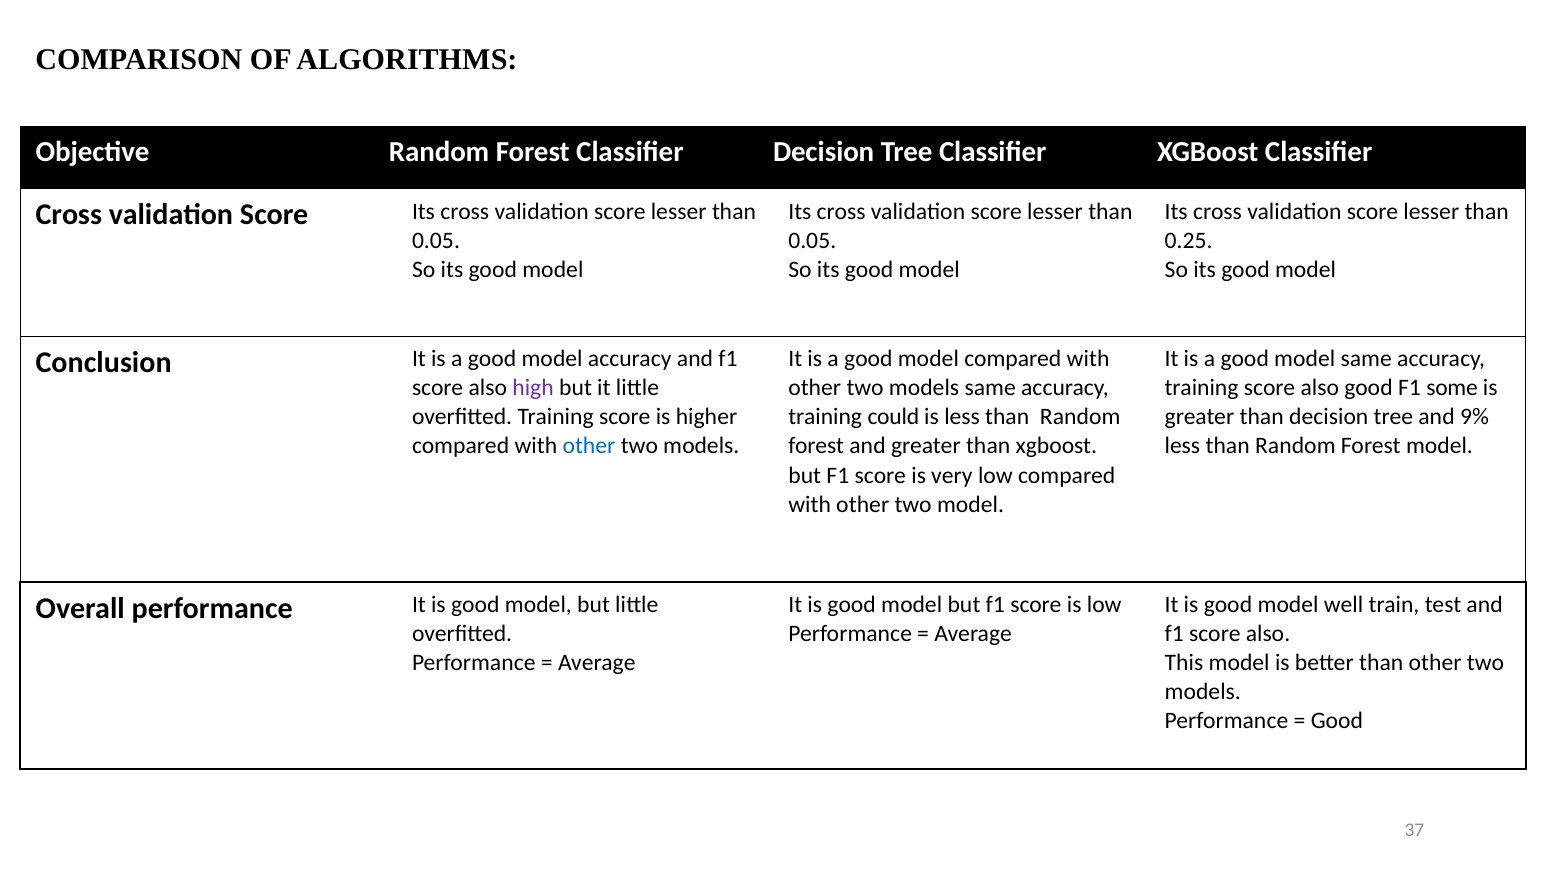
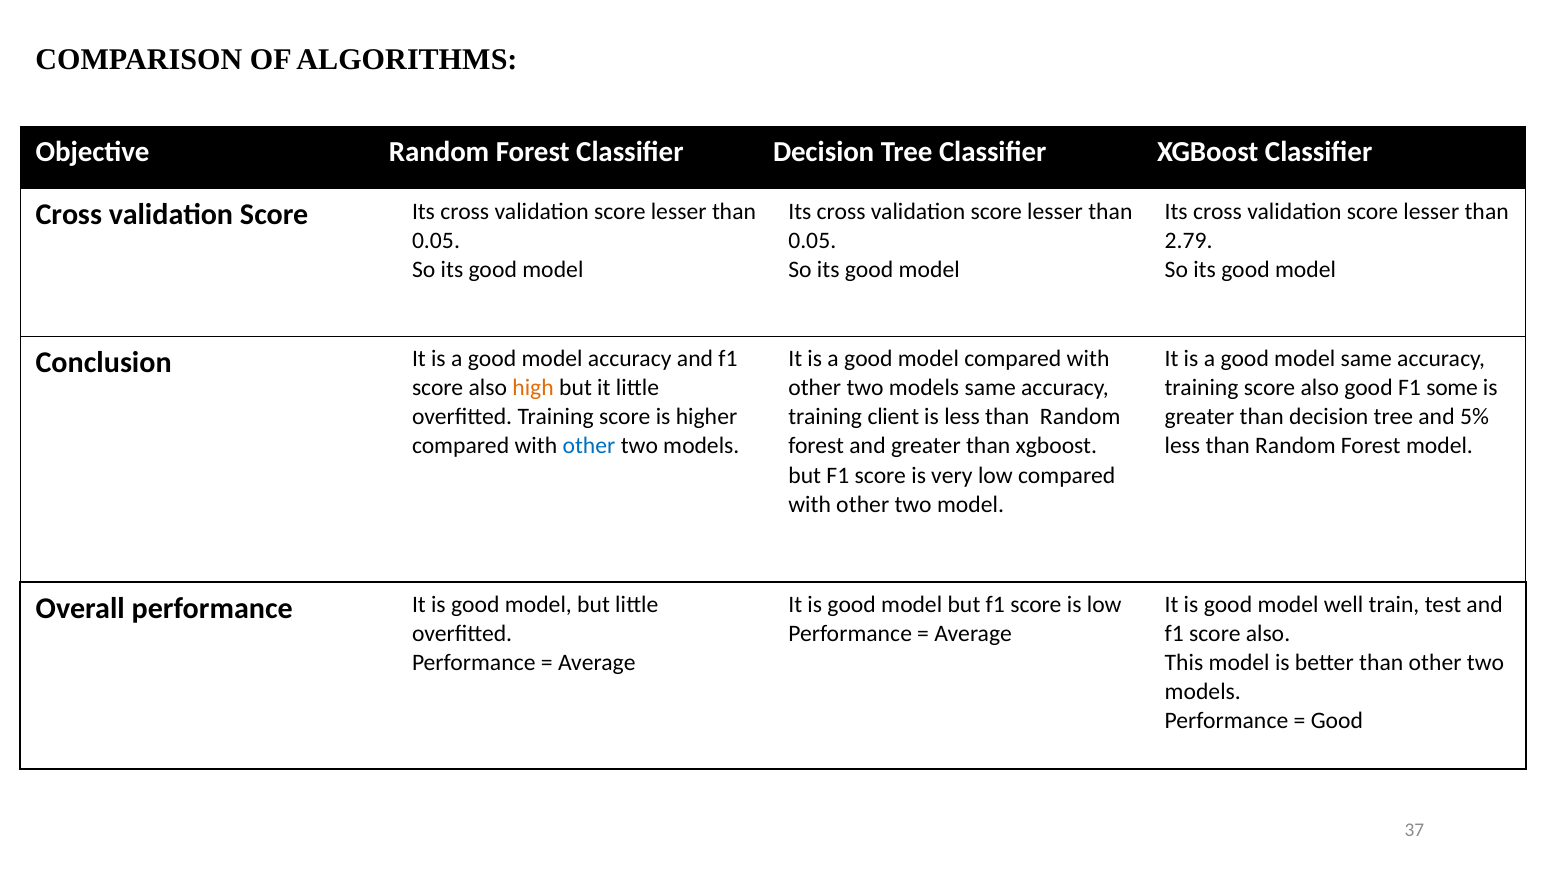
0.25: 0.25 -> 2.79
high colour: purple -> orange
could: could -> client
9%: 9% -> 5%
